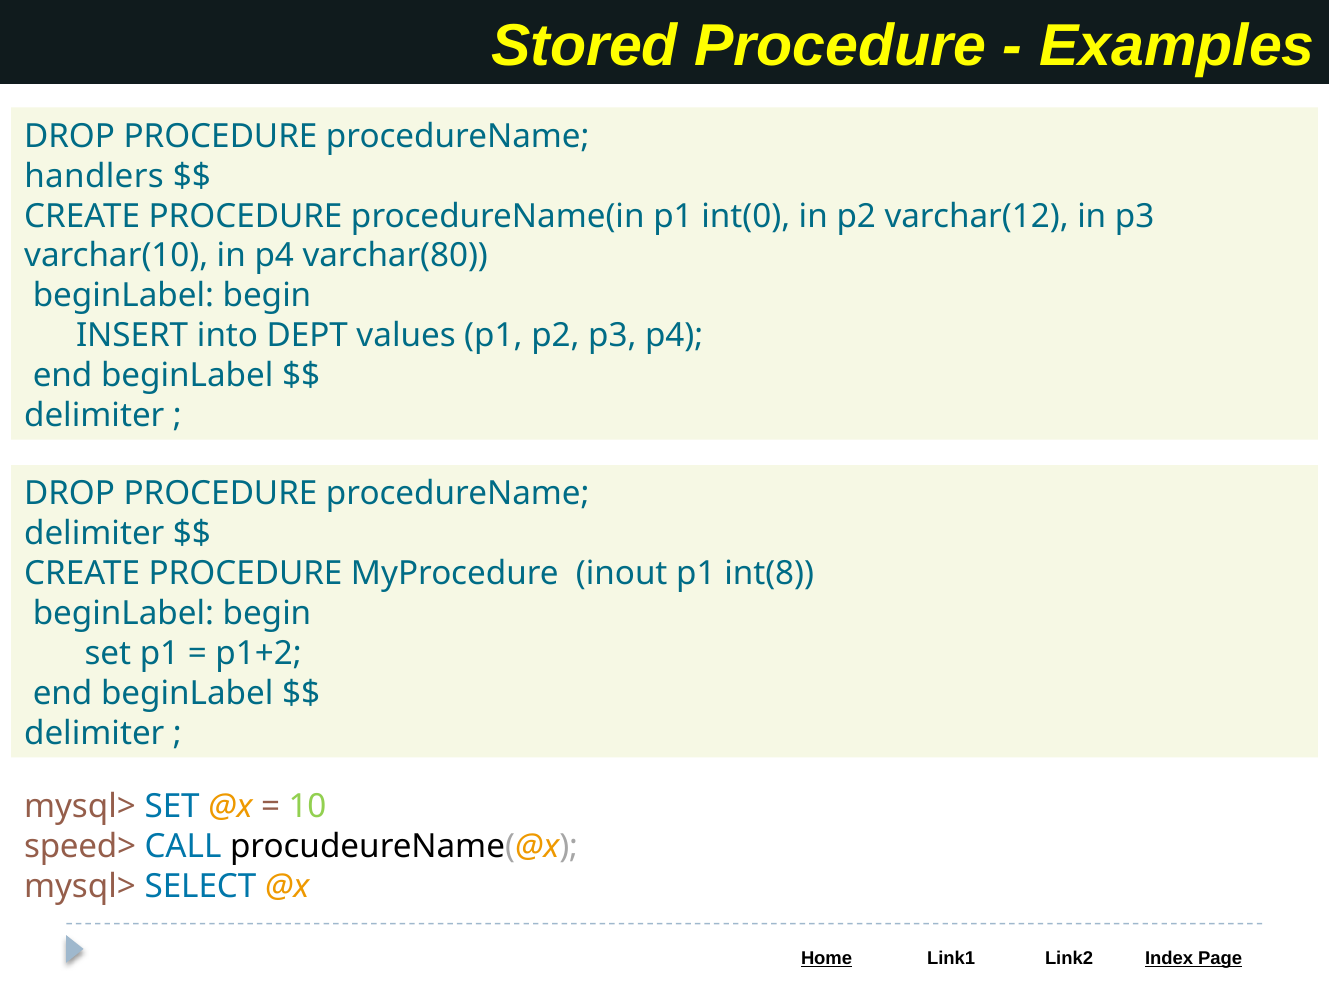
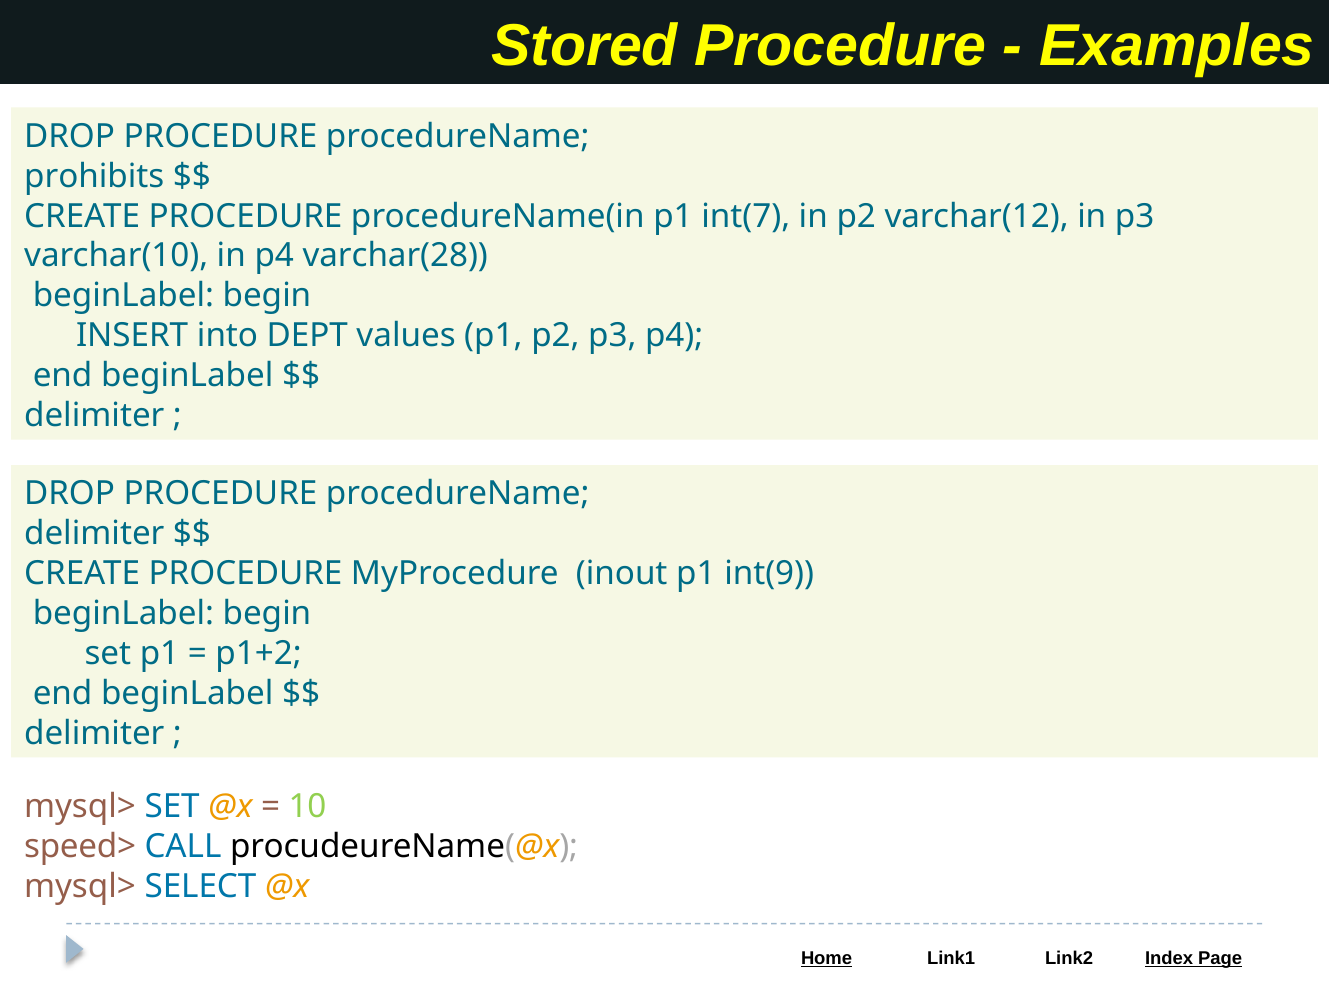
handlers: handlers -> prohibits
int(0: int(0 -> int(7
varchar(80: varchar(80 -> varchar(28
int(8: int(8 -> int(9
